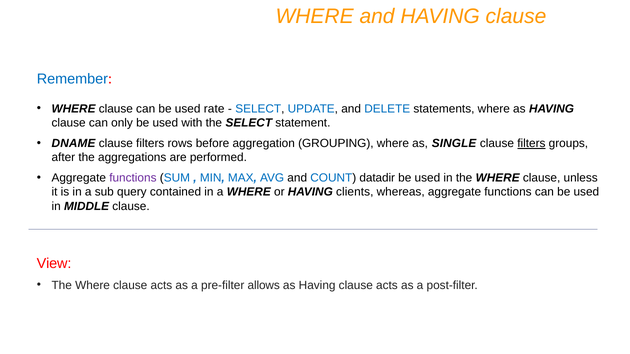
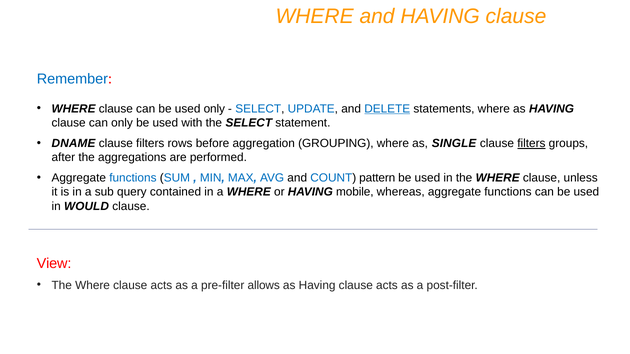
used rate: rate -> only
DELETE underline: none -> present
functions at (133, 178) colour: purple -> blue
datadir: datadir -> pattern
clients: clients -> mobile
MIDDLE: MIDDLE -> WOULD
